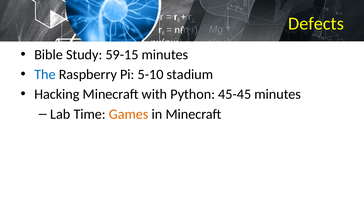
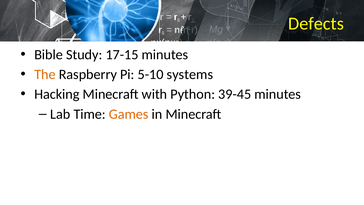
59-15: 59-15 -> 17-15
The colour: blue -> orange
stadium: stadium -> systems
45-45: 45-45 -> 39-45
